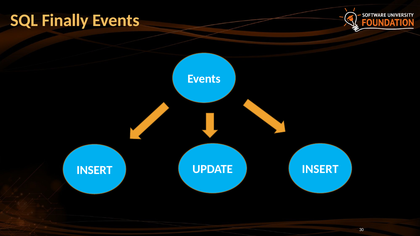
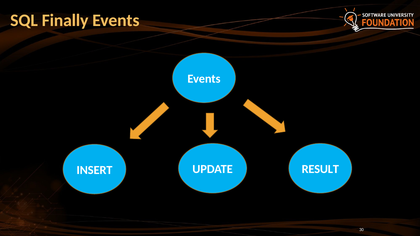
UPDATE INSERT: INSERT -> RESULT
